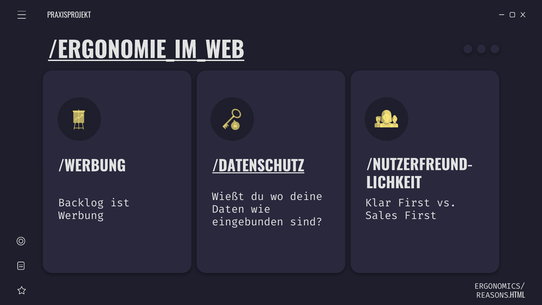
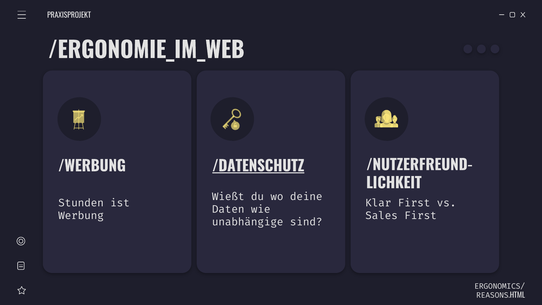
/ERGONOMIE_IM_WEB underline: present -> none
Backlog: Backlog -> Stunden
eingebunden: eingebunden -> unabhängige
